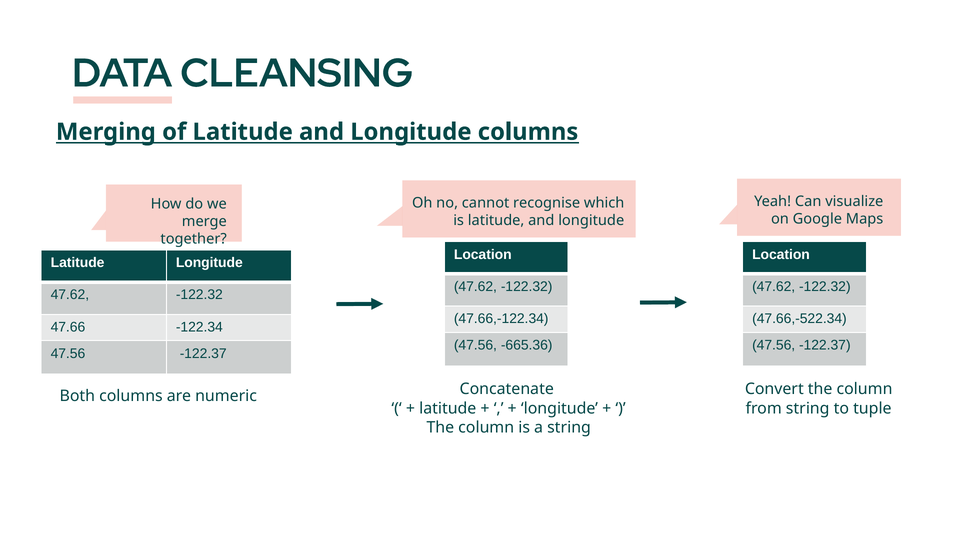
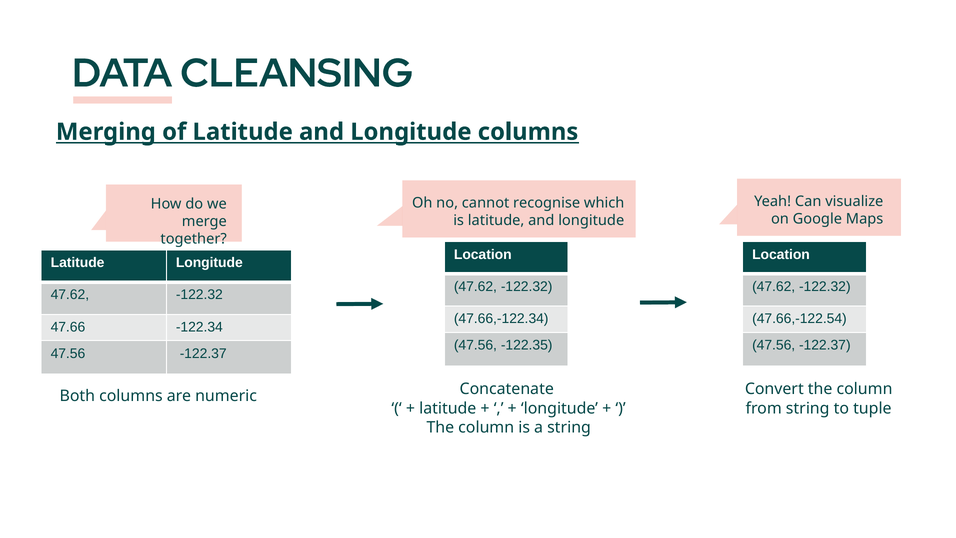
47.66,-522.34: 47.66,-522.34 -> 47.66,-122.54
-665.36: -665.36 -> -122.35
